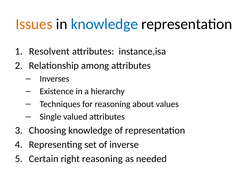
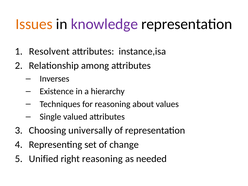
knowledge at (104, 24) colour: blue -> purple
Choosing knowledge: knowledge -> universally
inverse: inverse -> change
Certain: Certain -> Unified
